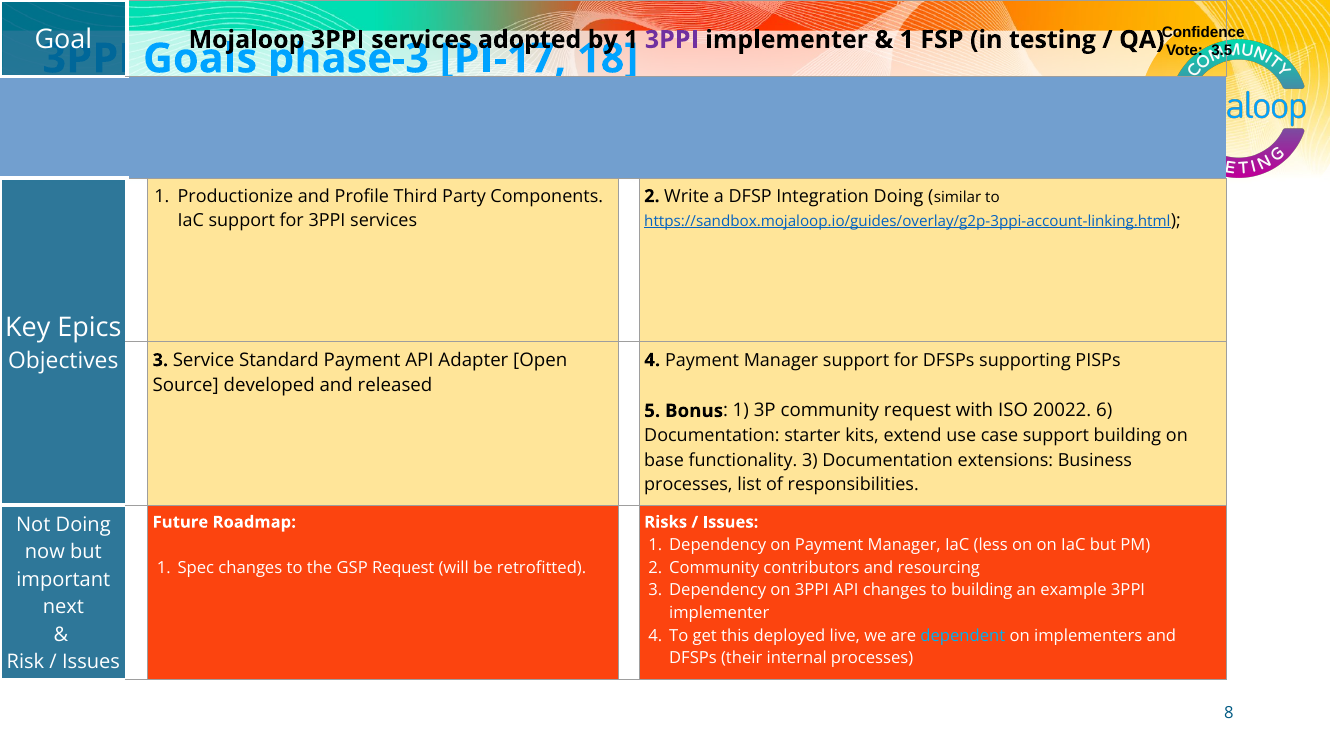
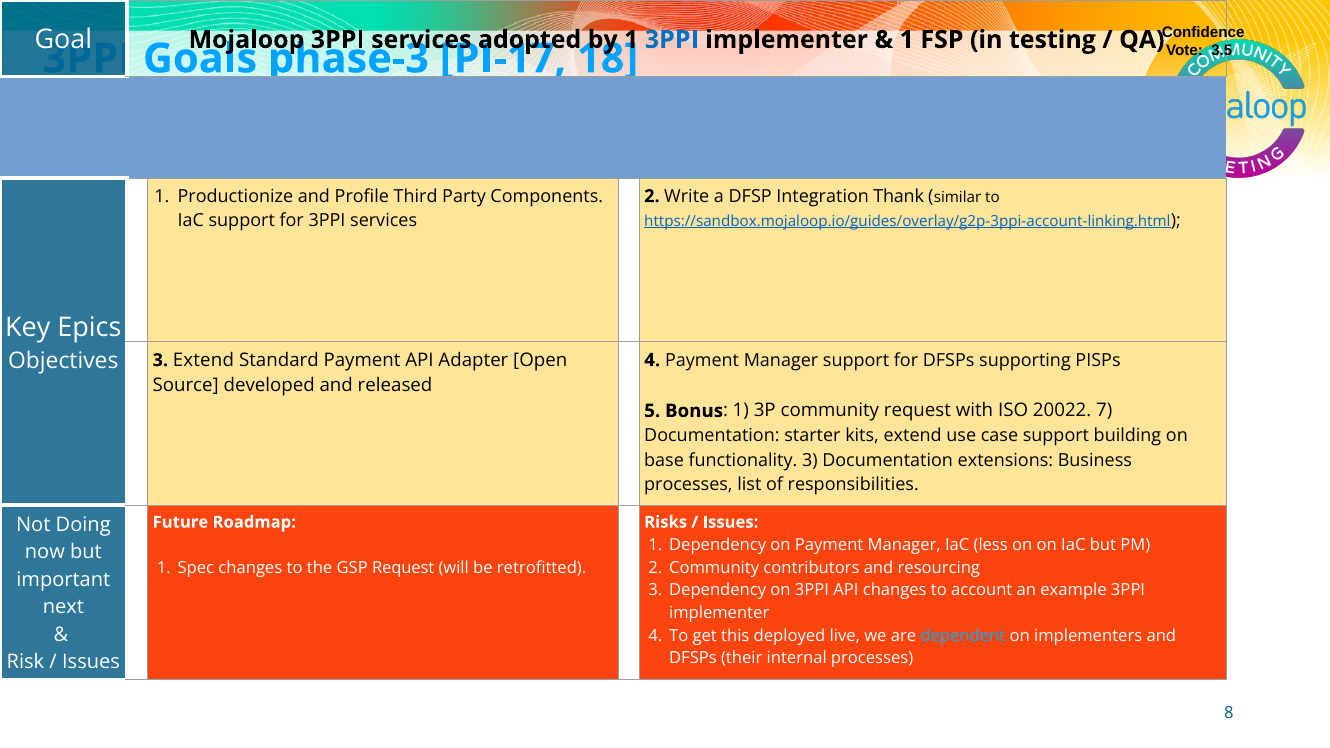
3PPI at (672, 40) colour: purple -> blue
Integration Doing: Doing -> Thank
3 Service: Service -> Extend
6: 6 -> 7
to building: building -> account
